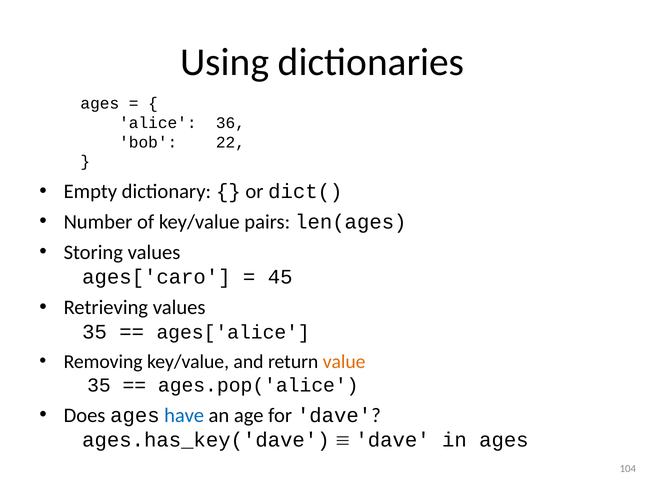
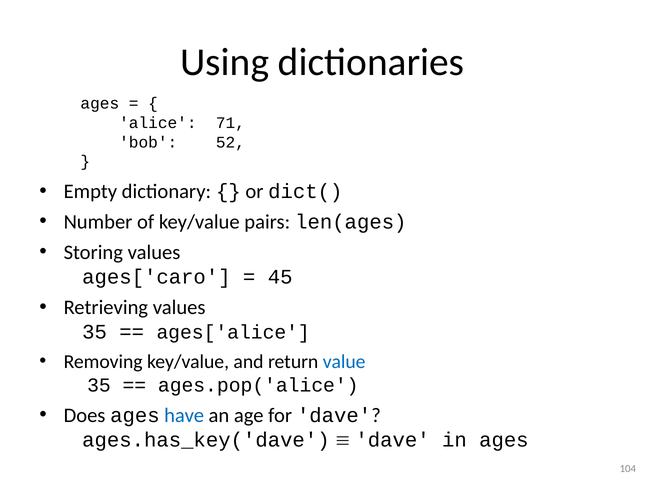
36: 36 -> 71
22: 22 -> 52
value colour: orange -> blue
